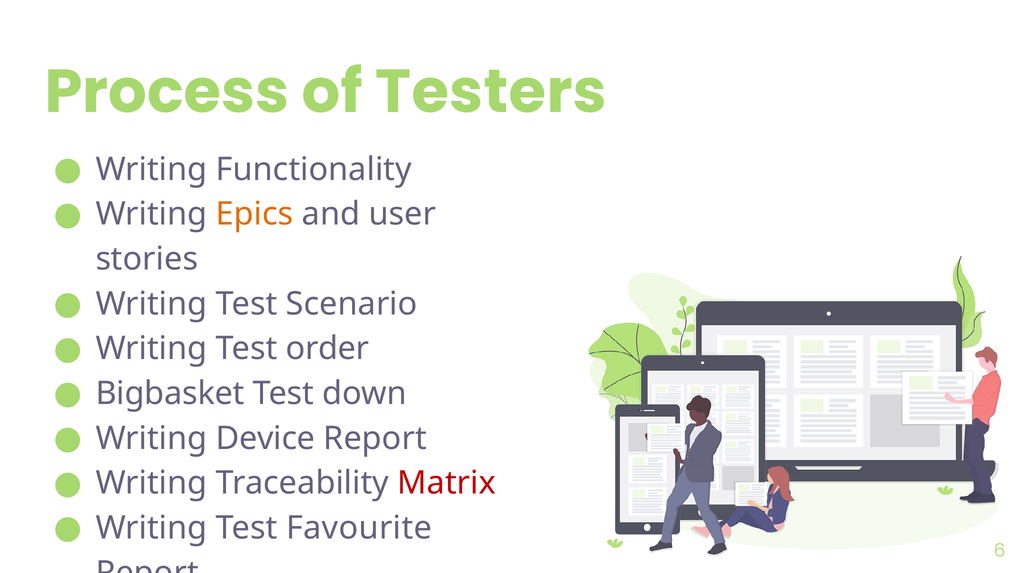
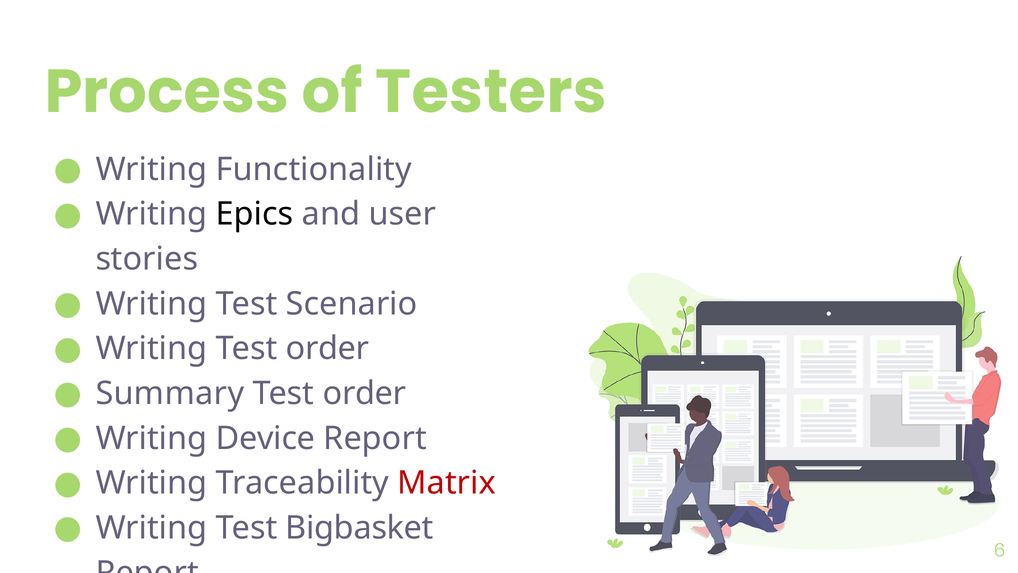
Epics colour: orange -> black
Bigbasket: Bigbasket -> Summary
down at (365, 393): down -> order
Favourite: Favourite -> Bigbasket
